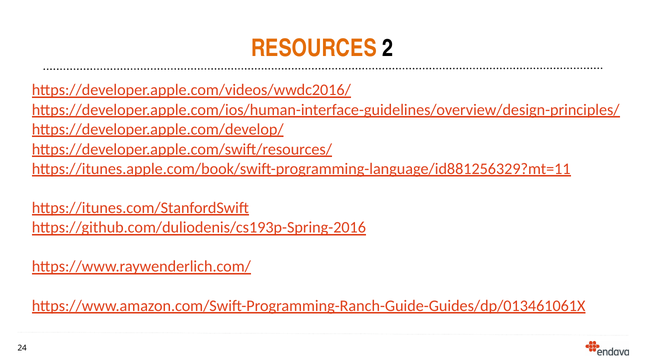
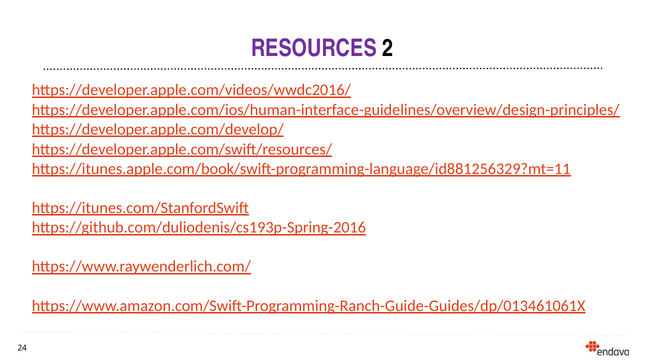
RESOURCES colour: orange -> purple
